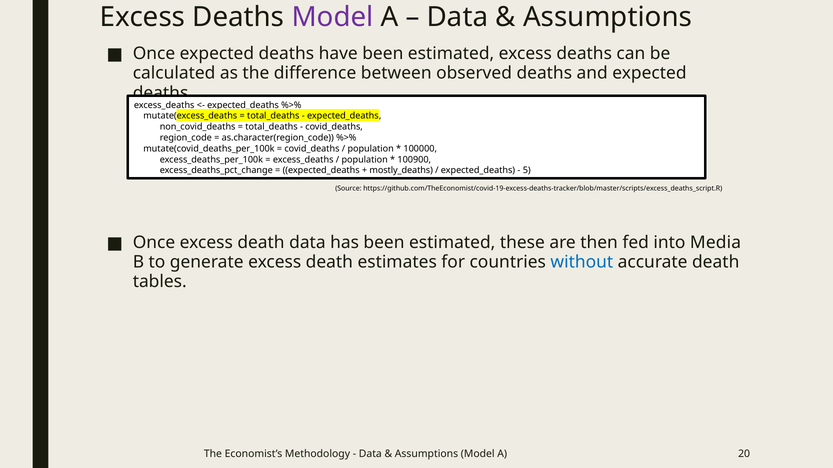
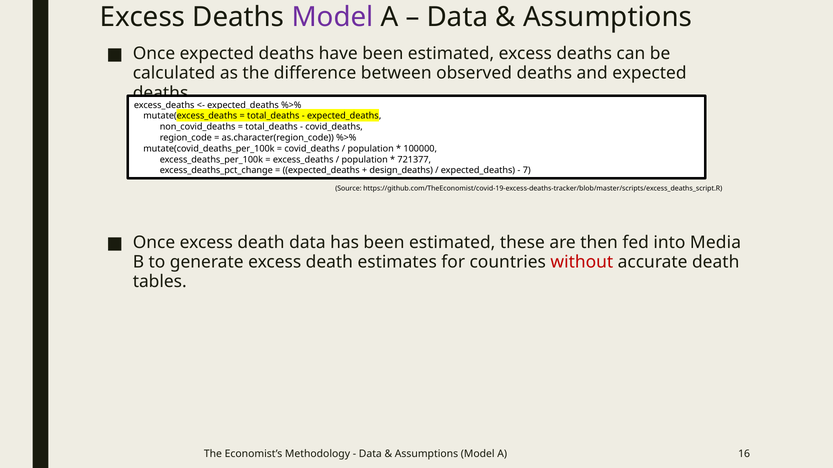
100900: 100900 -> 721377
mostly_deaths: mostly_deaths -> design_deaths
5: 5 -> 7
without colour: blue -> red
20: 20 -> 16
